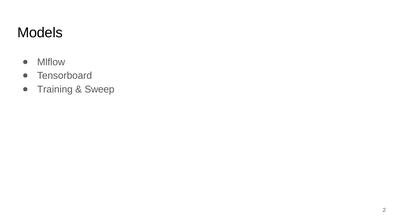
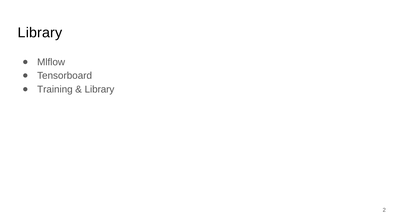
Models at (40, 33): Models -> Library
Sweep at (99, 89): Sweep -> Library
